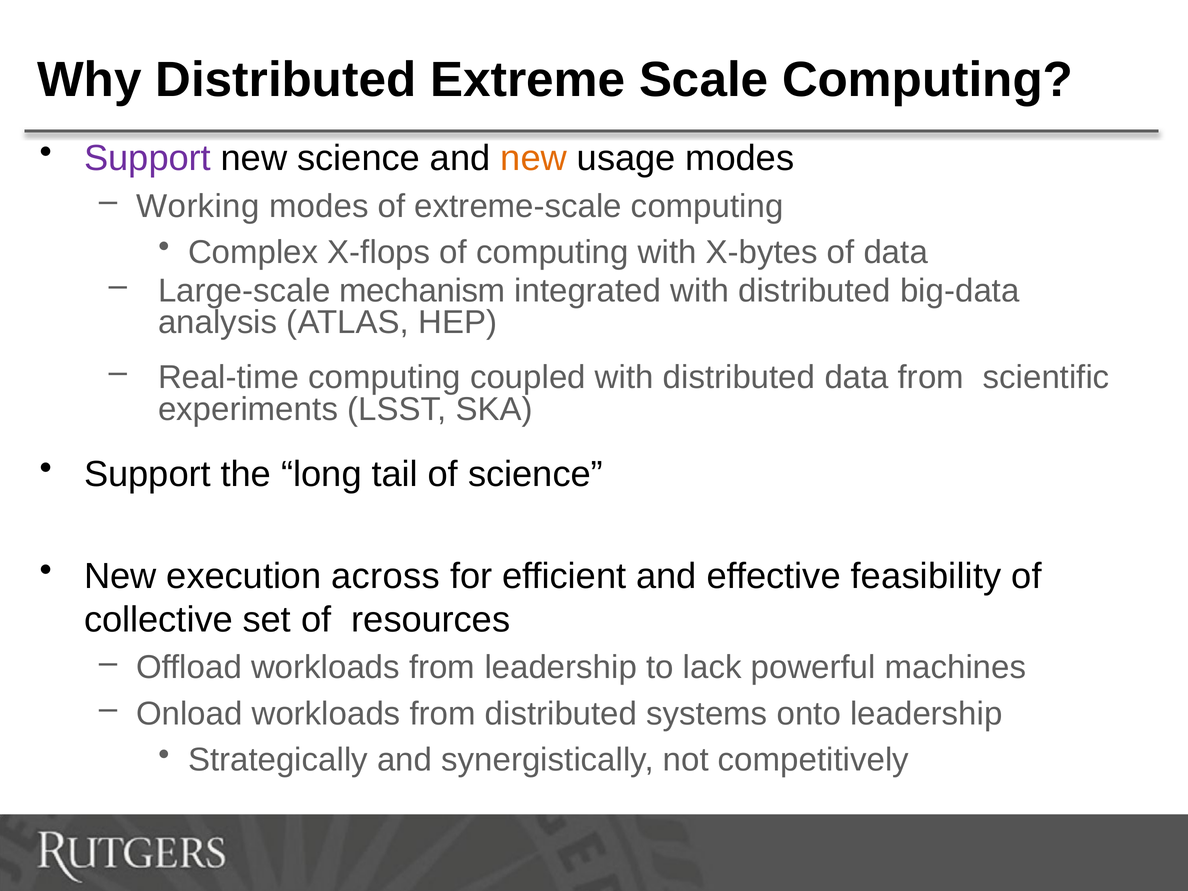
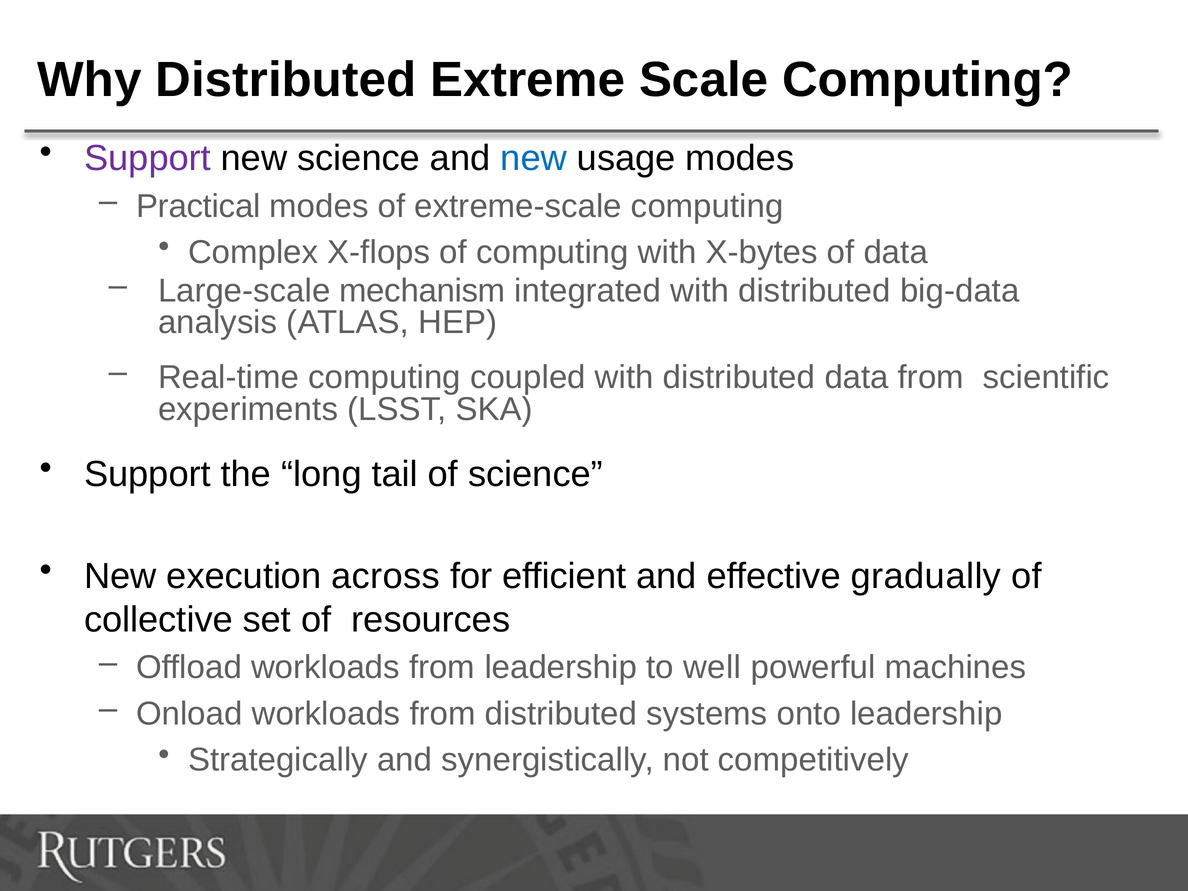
new at (534, 158) colour: orange -> blue
Working: Working -> Practical
feasibility: feasibility -> gradually
lack: lack -> well
